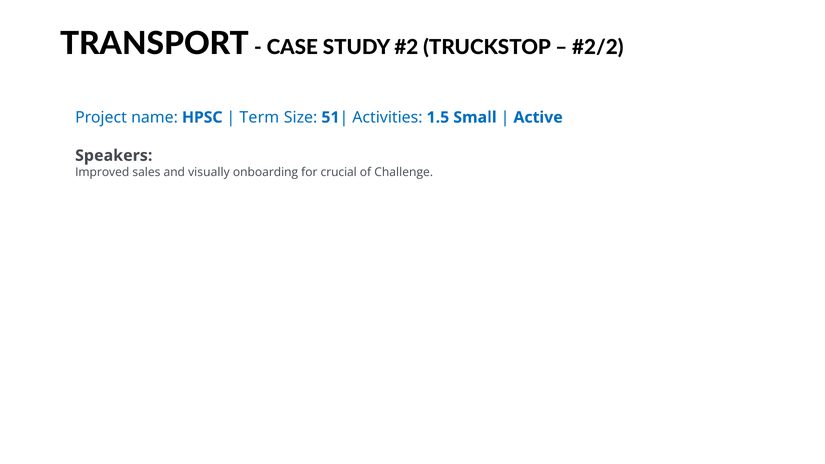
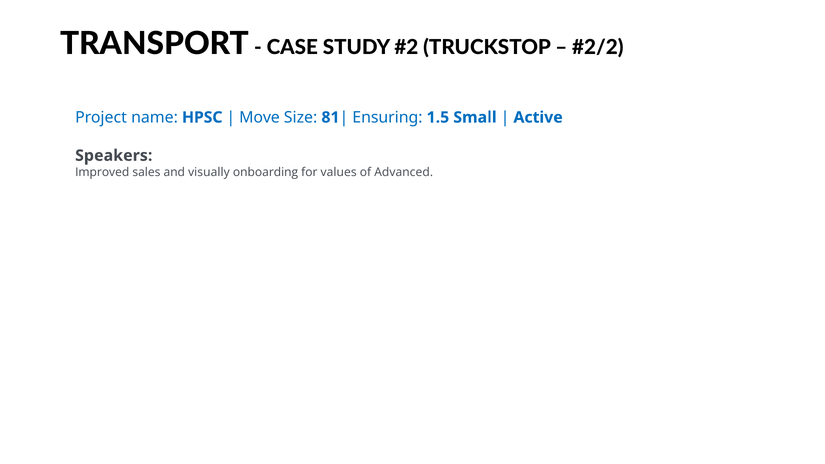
Term: Term -> Move
51: 51 -> 81
Activities: Activities -> Ensuring
crucial: crucial -> values
Challenge: Challenge -> Advanced
